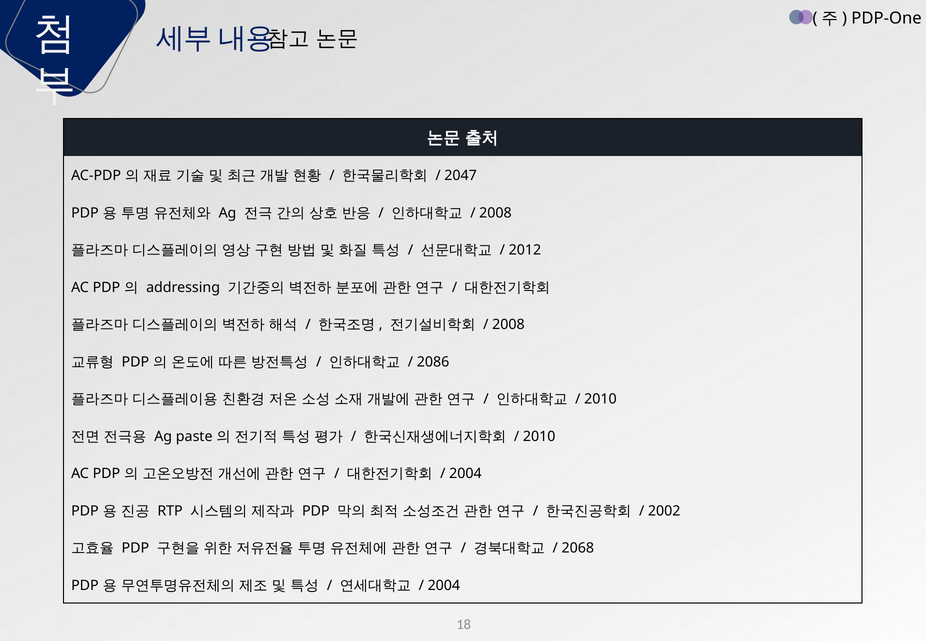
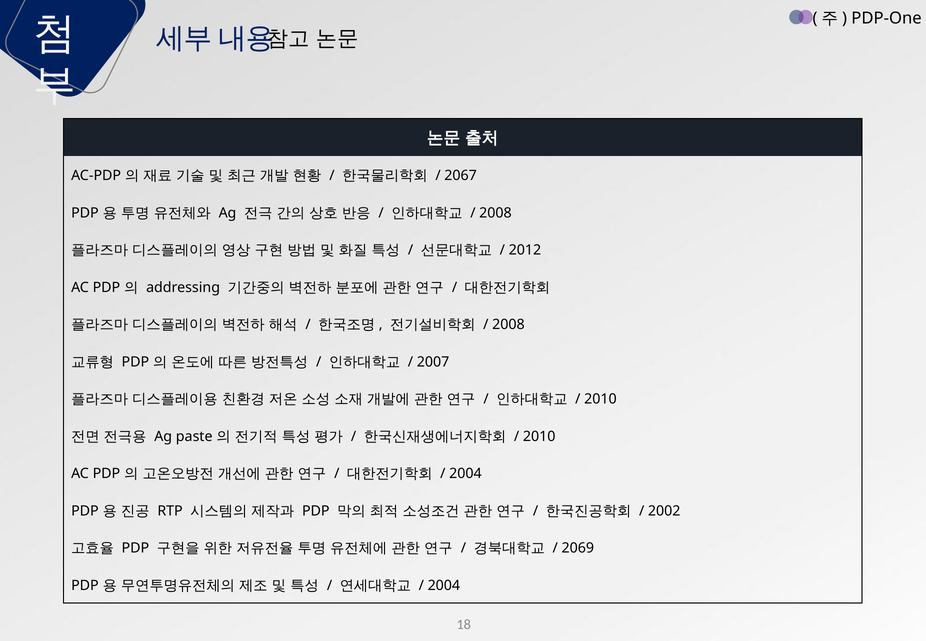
2047: 2047 -> 2067
2086: 2086 -> 2007
2068: 2068 -> 2069
